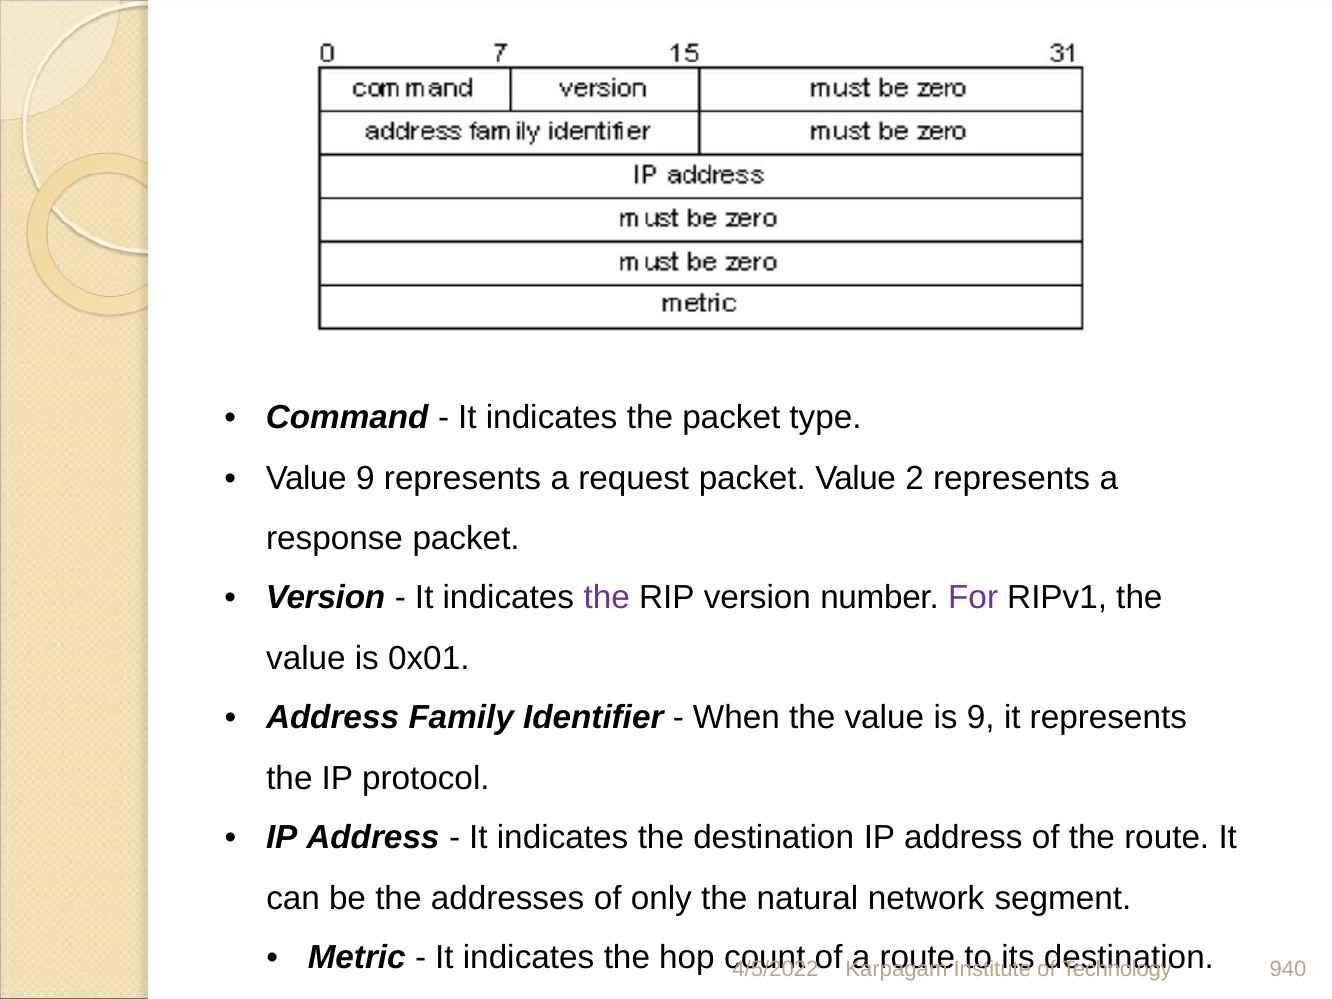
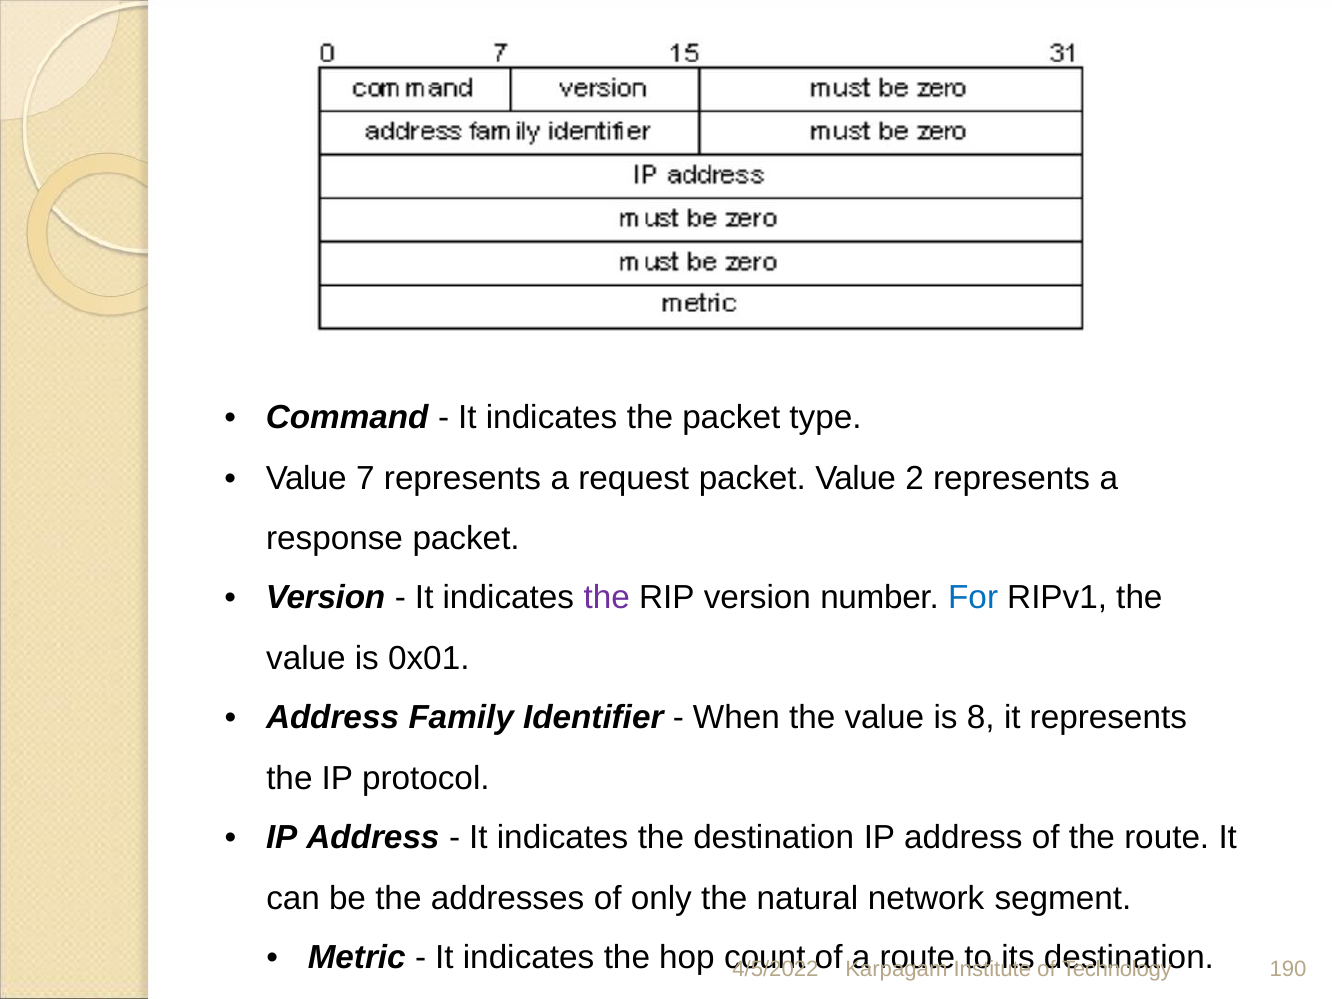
Value 9: 9 -> 7
For colour: purple -> blue
is 9: 9 -> 8
940: 940 -> 190
